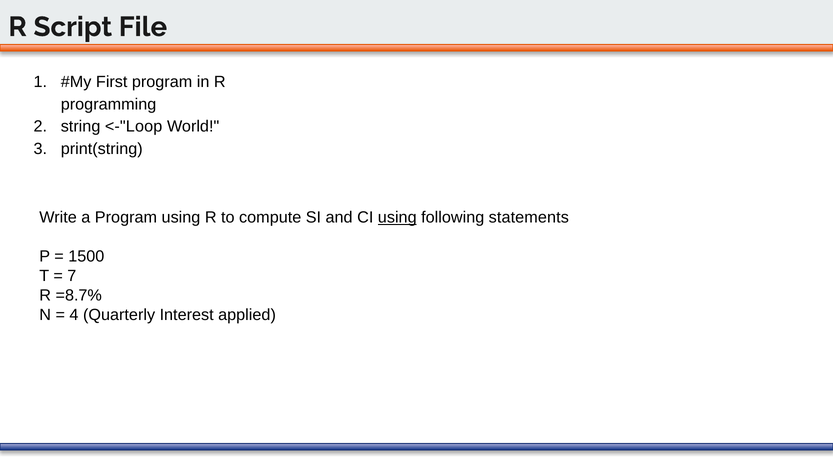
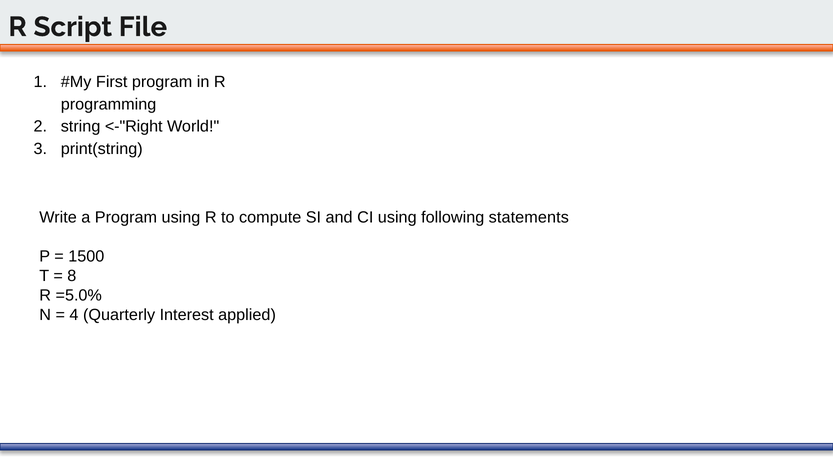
<-"Loop: <-"Loop -> <-"Right
using at (397, 218) underline: present -> none
7: 7 -> 8
=8.7%: =8.7% -> =5.0%
